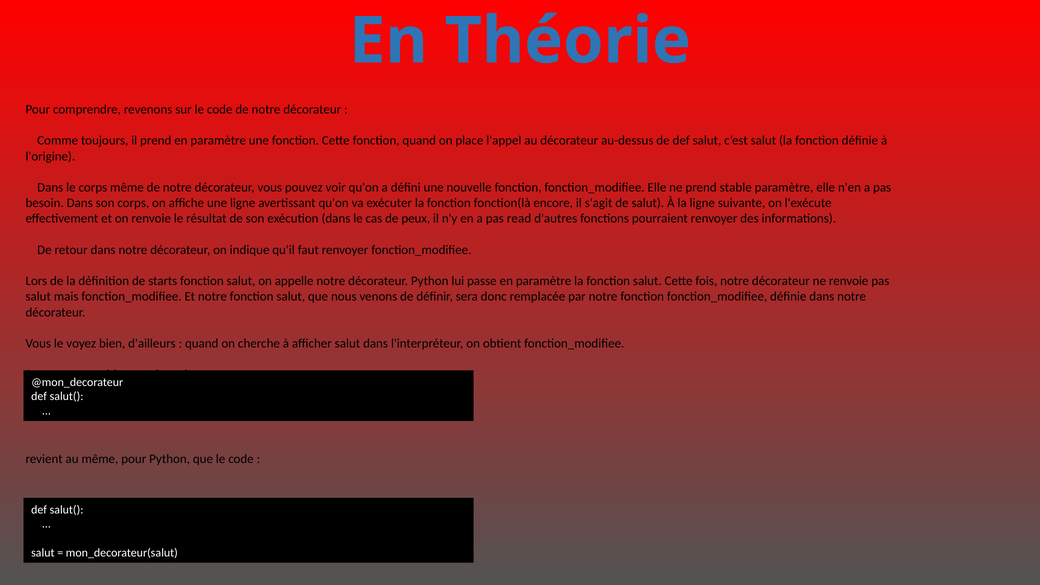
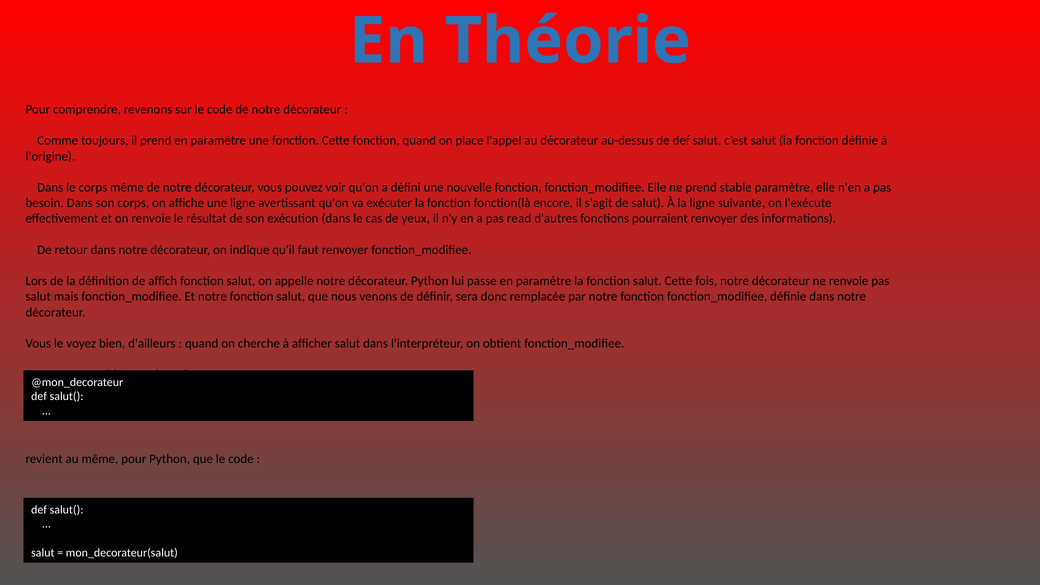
peux: peux -> yeux
starts: starts -> affich
